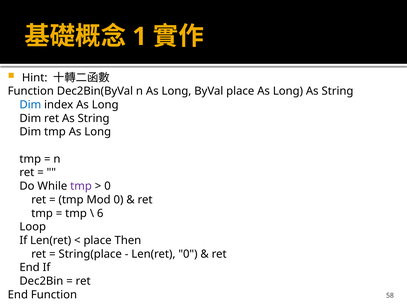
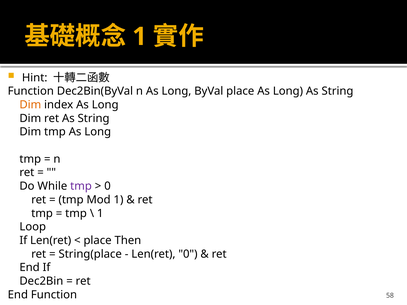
Dim at (30, 105) colour: blue -> orange
Mod 0: 0 -> 1
6 at (100, 213): 6 -> 1
